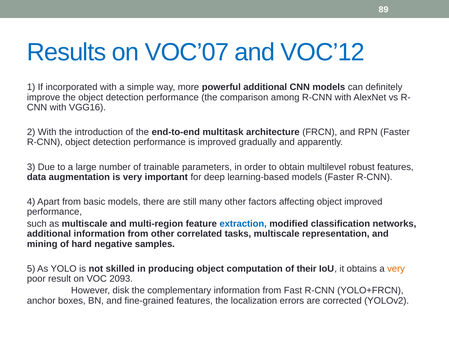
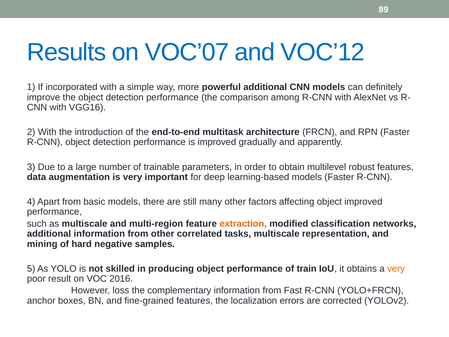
extraction colour: blue -> orange
object computation: computation -> performance
their: their -> train
2093: 2093 -> 2016
disk: disk -> loss
